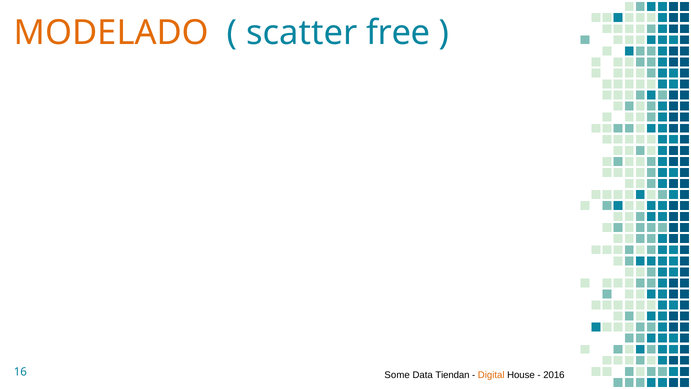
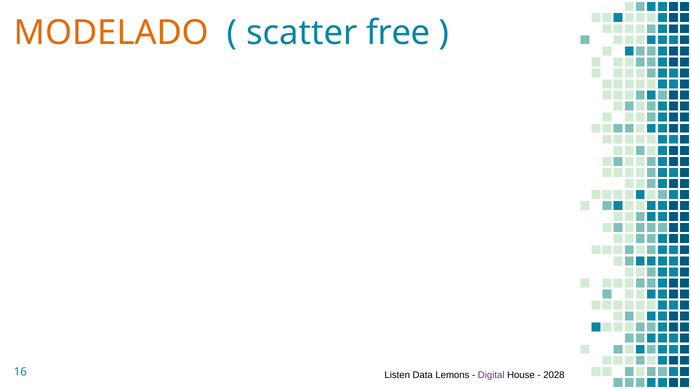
Some: Some -> Listen
Tiendan: Tiendan -> Lemons
Digital colour: orange -> purple
2016: 2016 -> 2028
